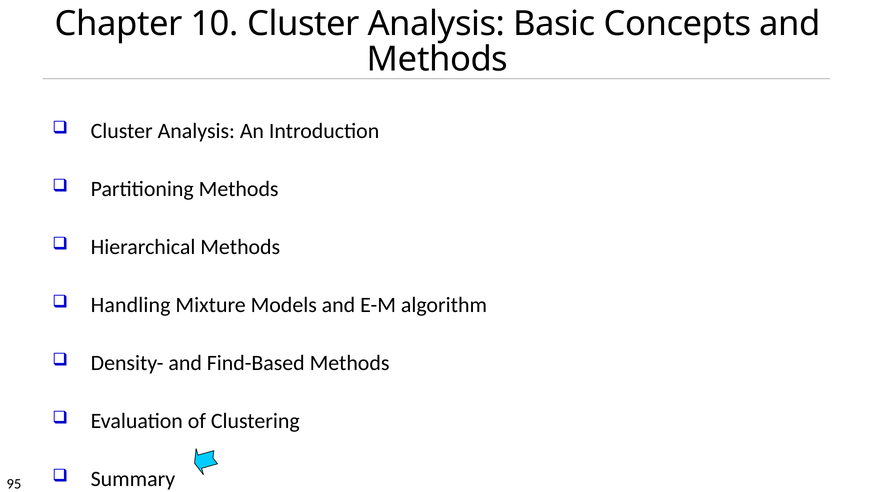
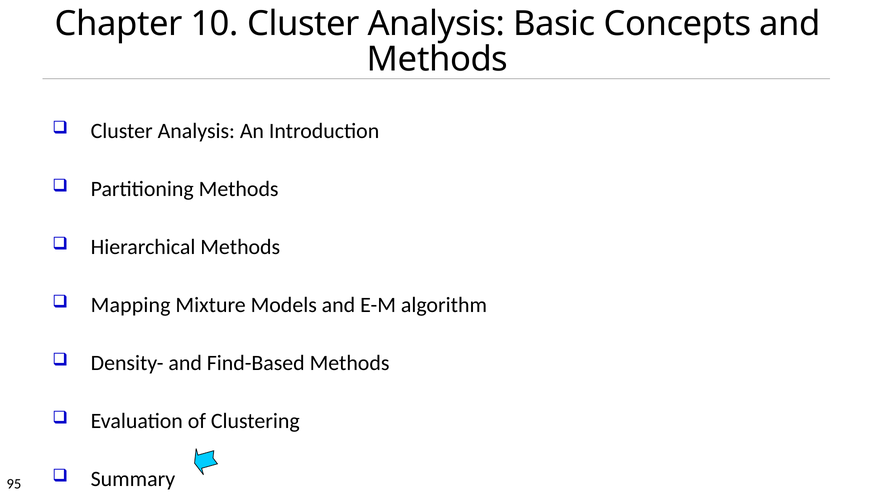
Handling: Handling -> Mapping
